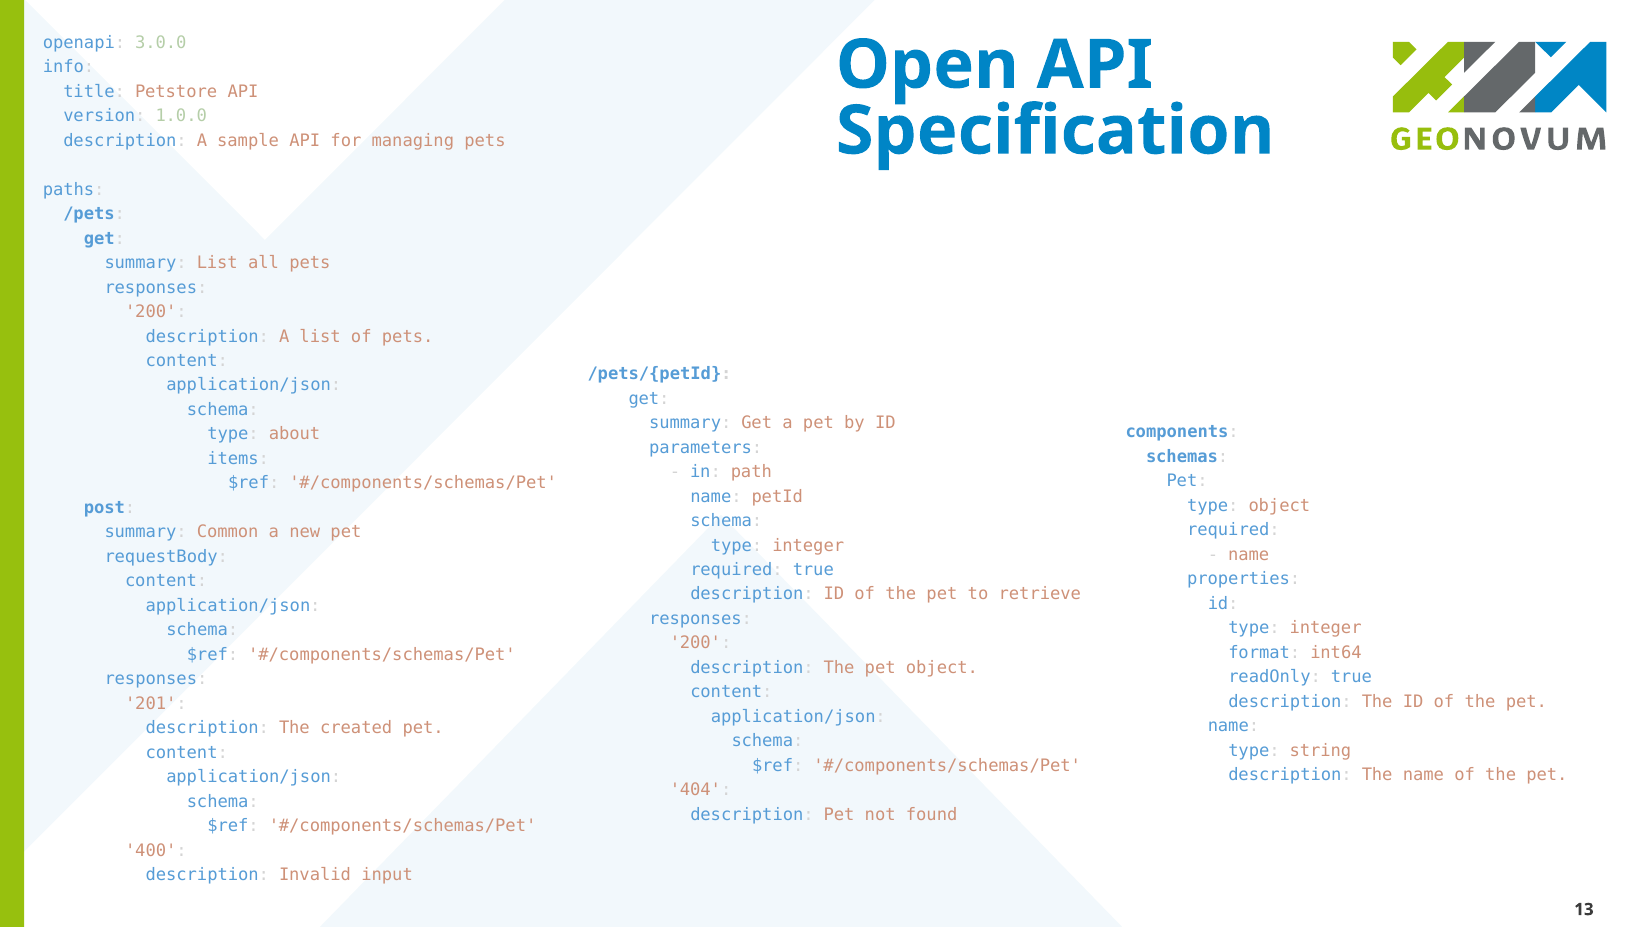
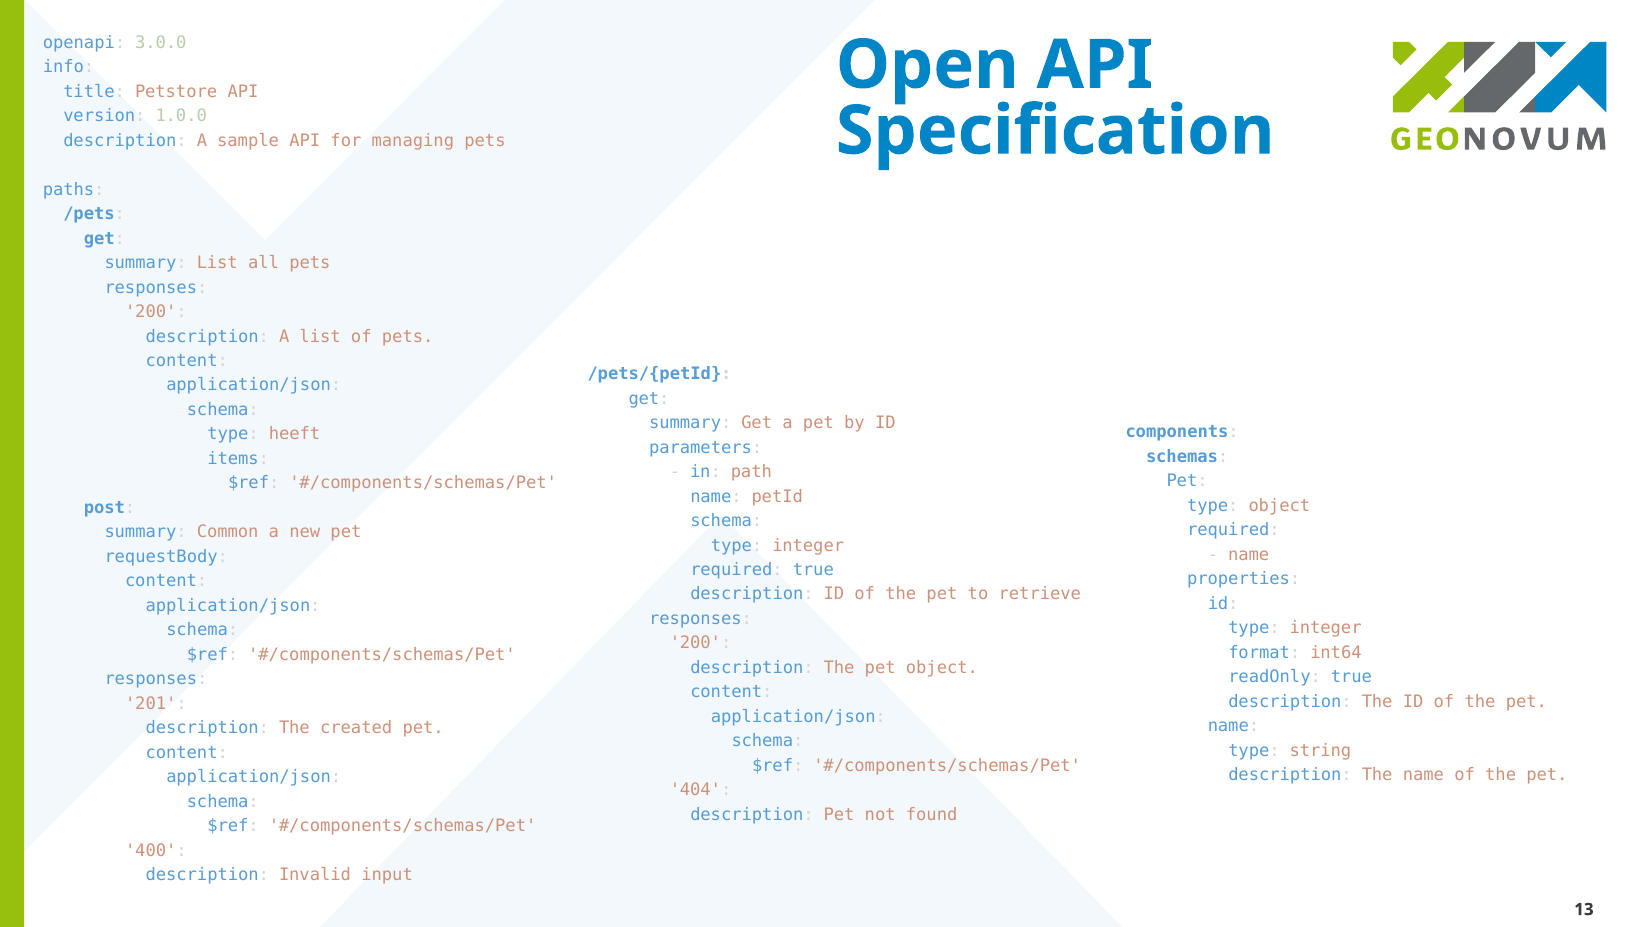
about: about -> heeft
